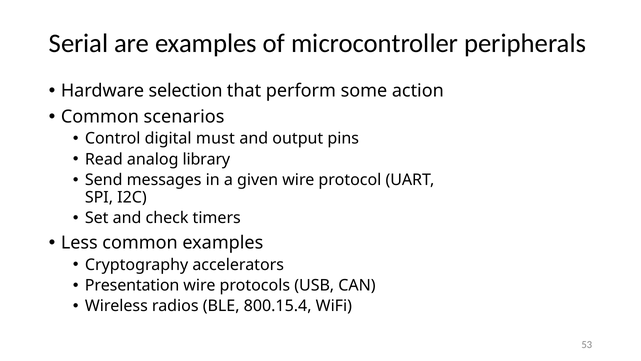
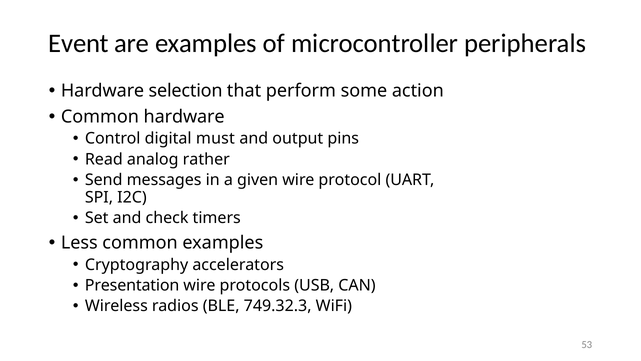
Serial: Serial -> Event
Common scenarios: scenarios -> hardware
library: library -> rather
800.15.4: 800.15.4 -> 749.32.3
